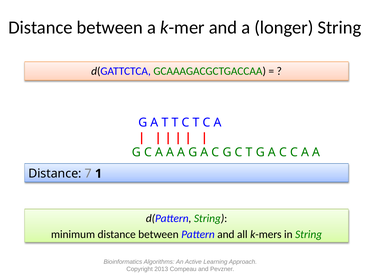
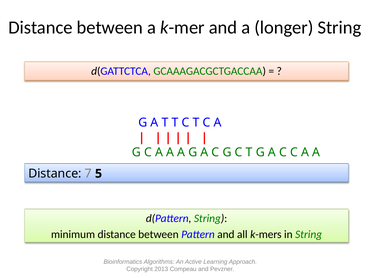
1: 1 -> 5
